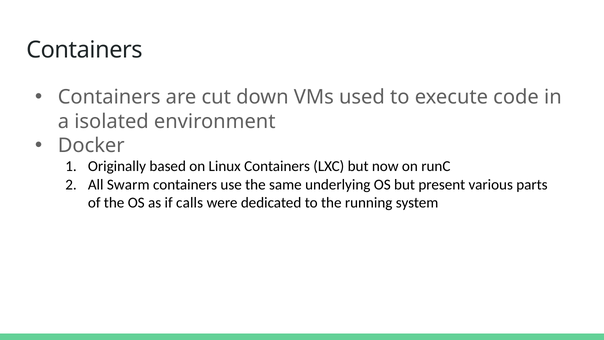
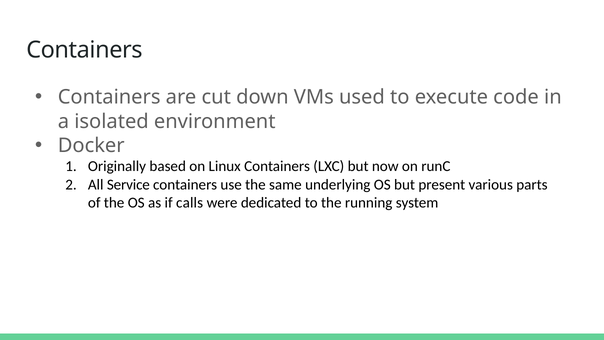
Swarm: Swarm -> Service
